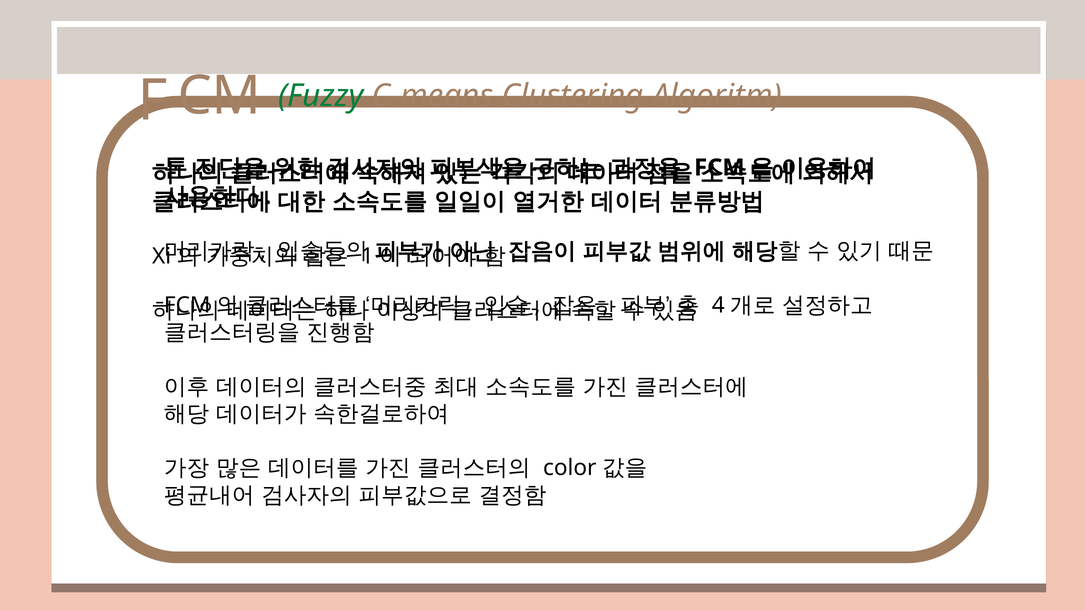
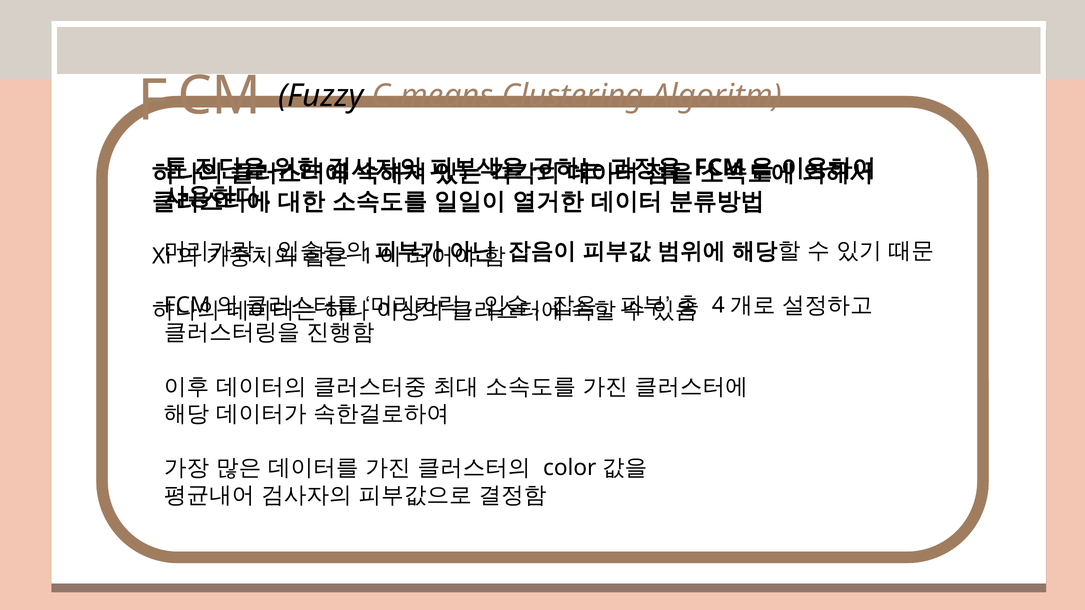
Fuzzy colour: green -> black
